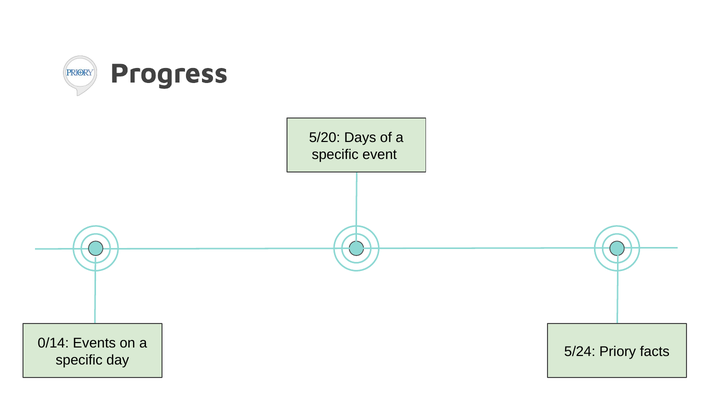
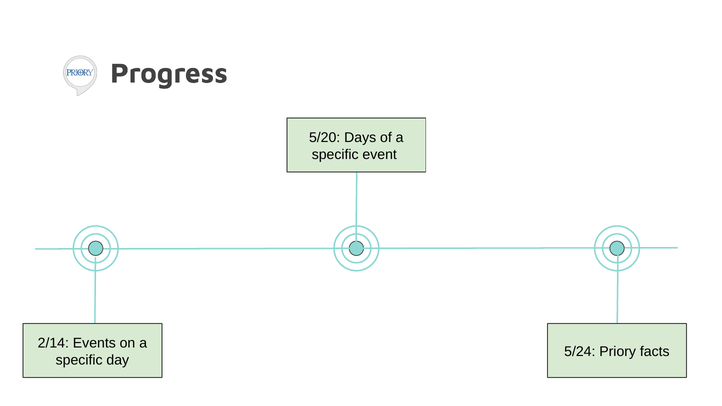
0/14: 0/14 -> 2/14
